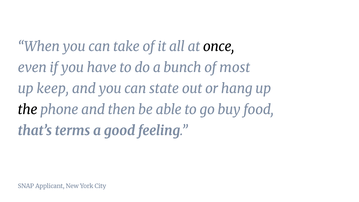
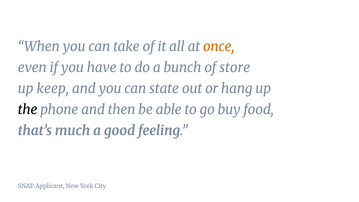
once colour: black -> orange
most: most -> store
terms: terms -> much
